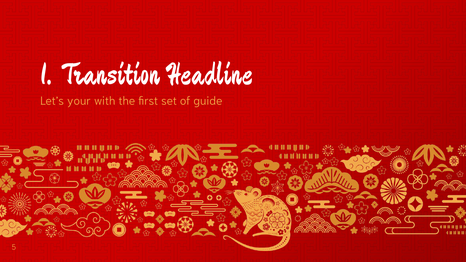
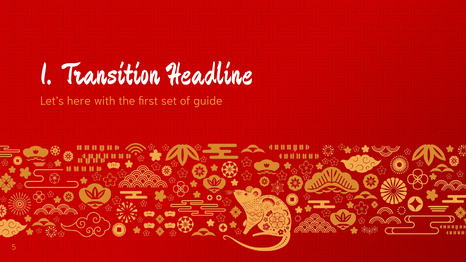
your: your -> here
